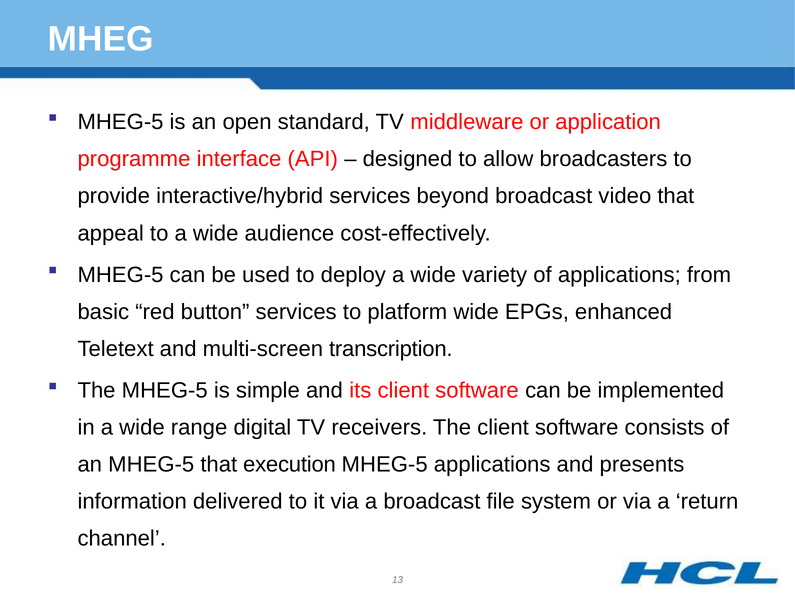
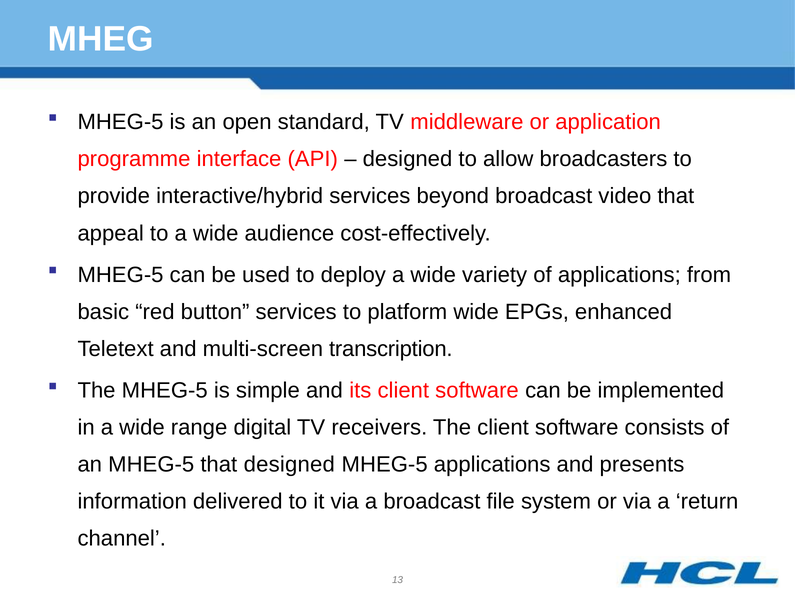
that execution: execution -> designed
